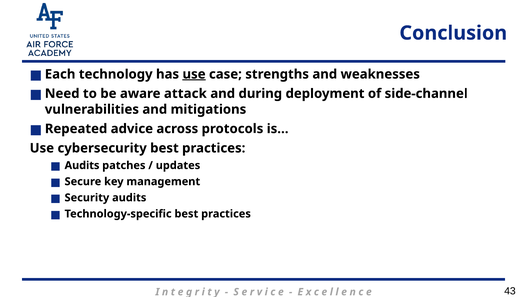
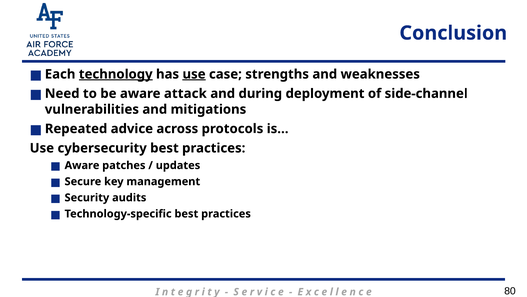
technology underline: none -> present
Audits at (82, 165): Audits -> Aware
43: 43 -> 80
